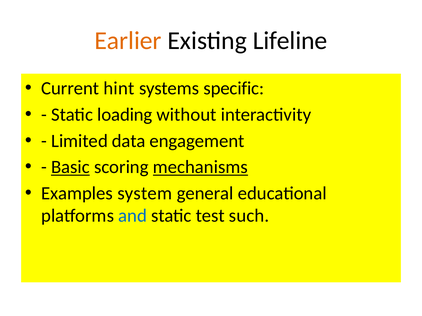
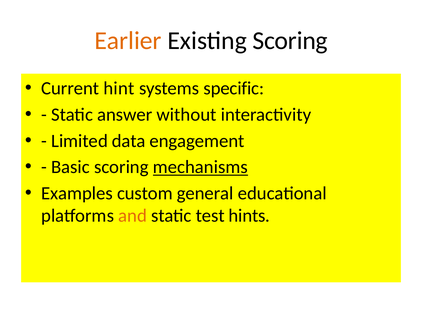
Existing Lifeline: Lifeline -> Scoring
loading: loading -> answer
Basic underline: present -> none
system: system -> custom
and colour: blue -> orange
such: such -> hints
